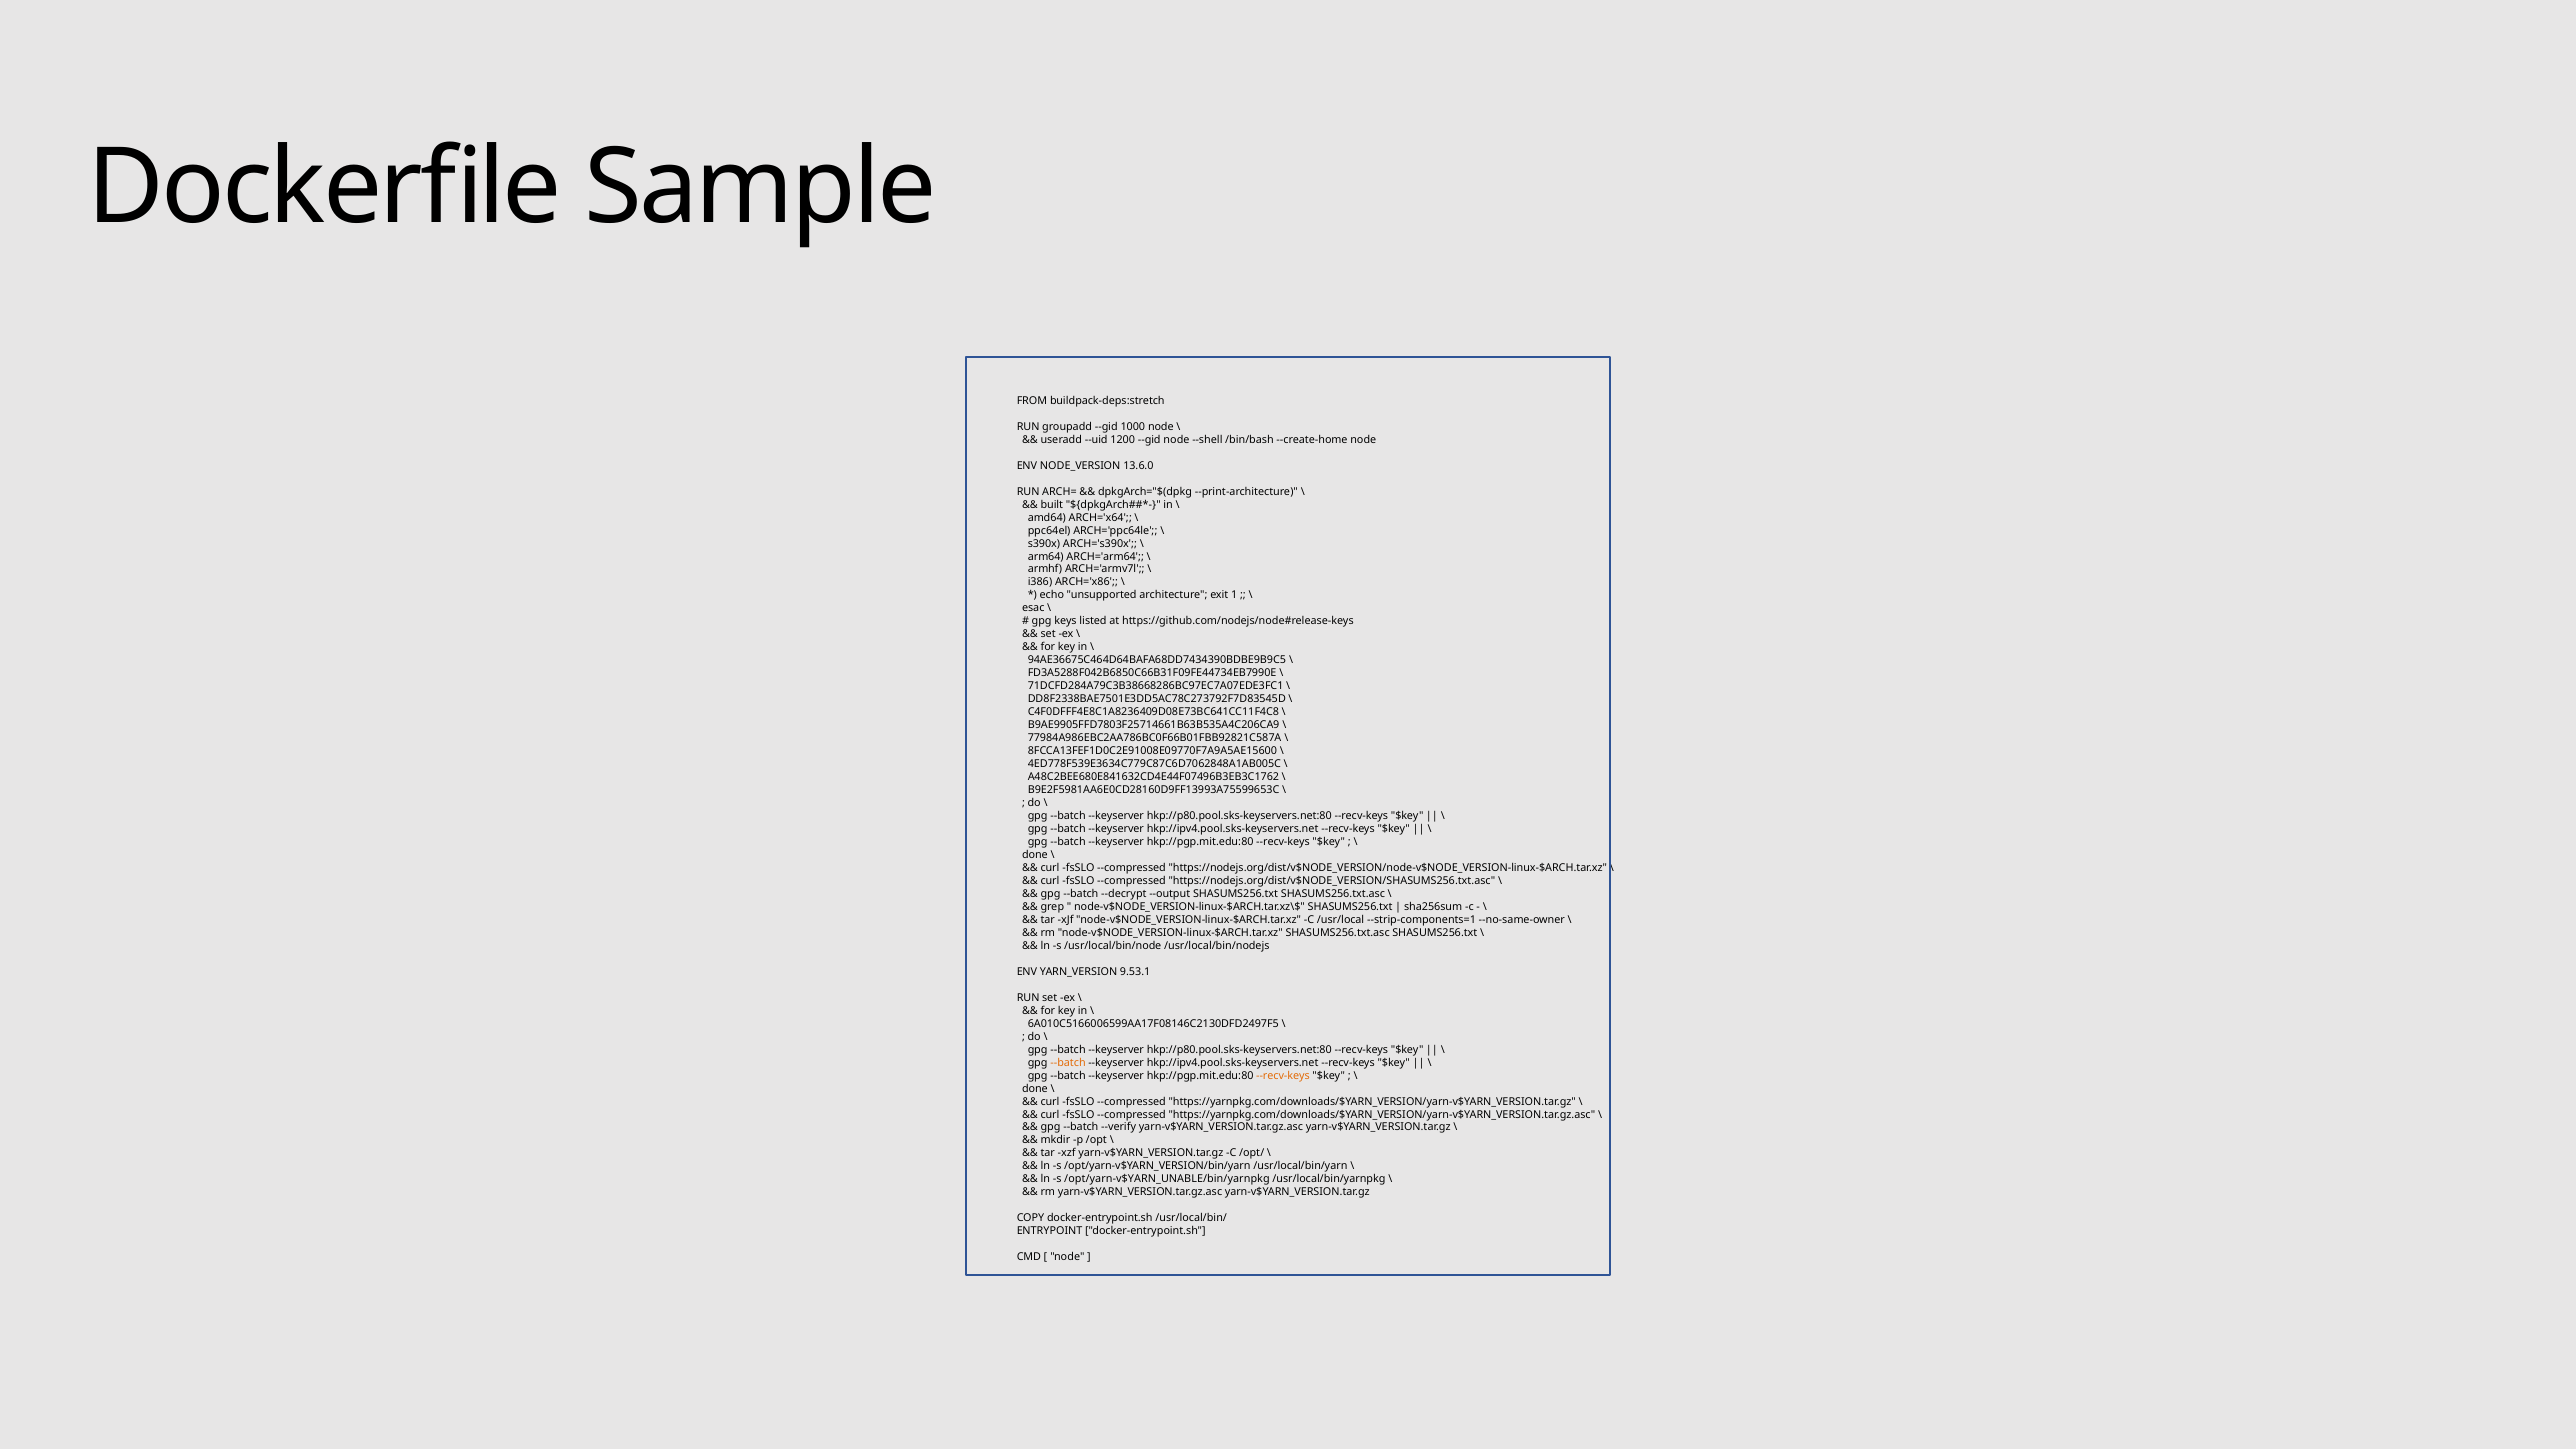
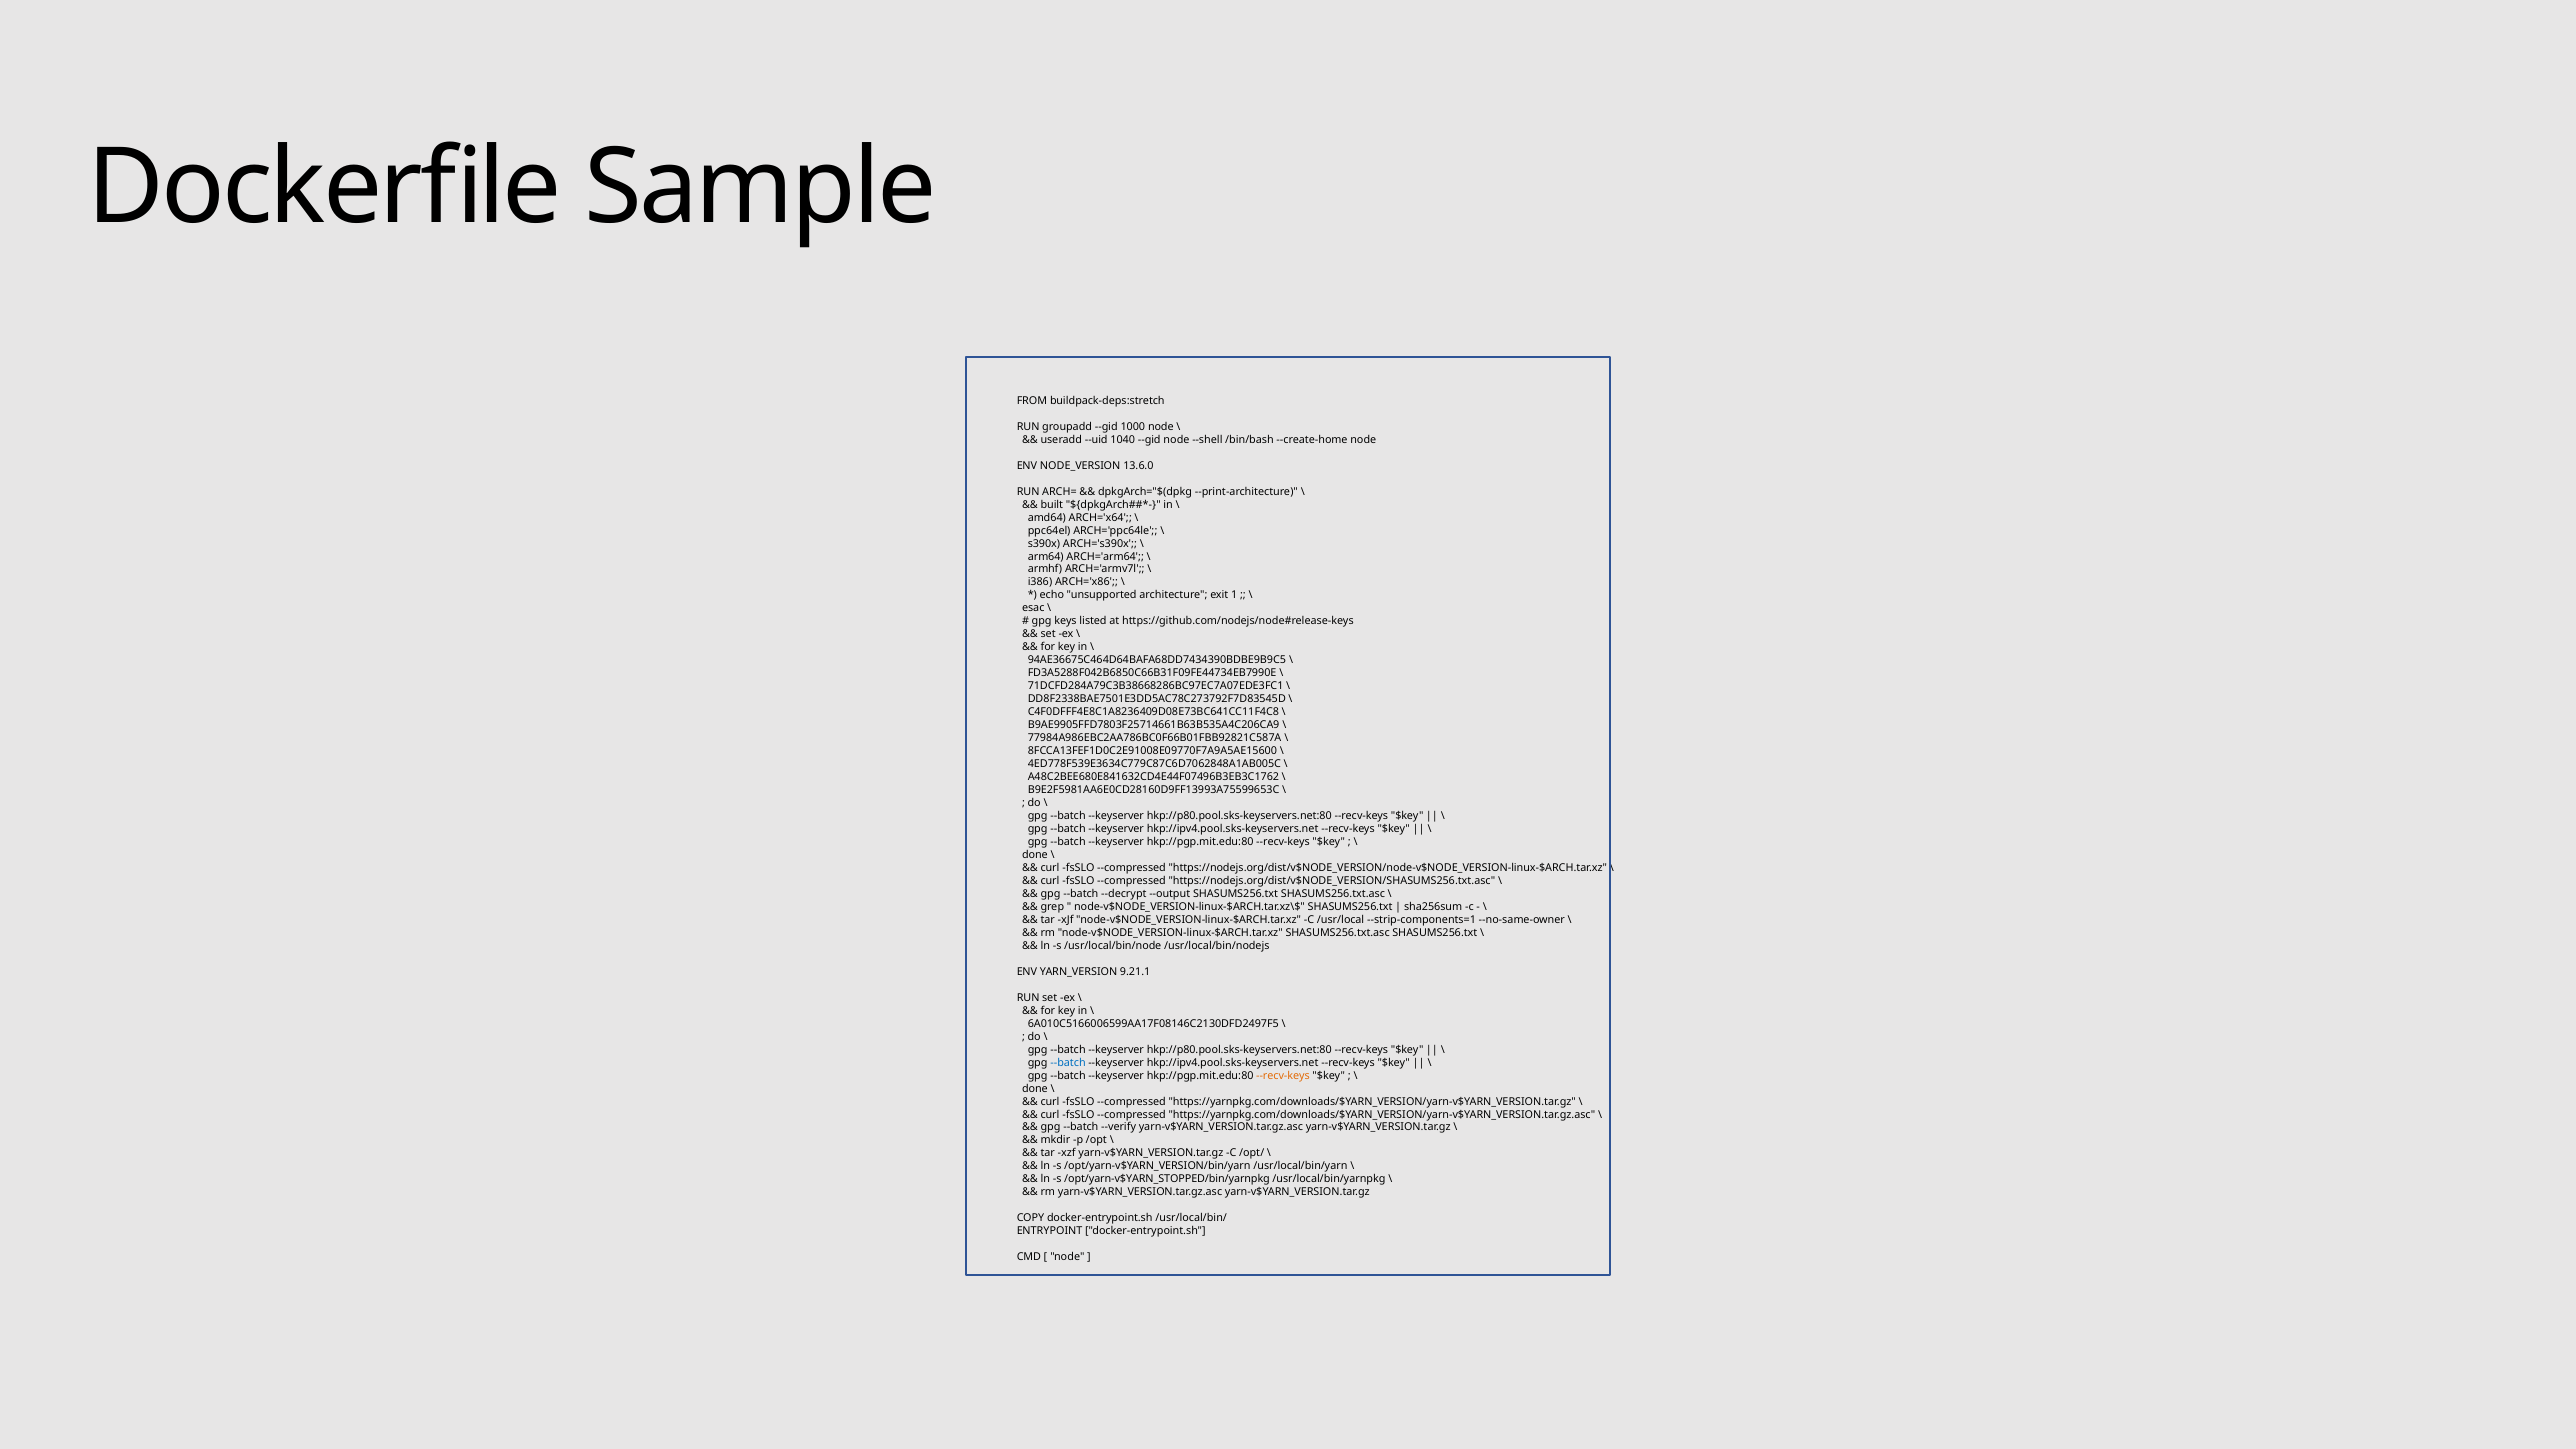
1200: 1200 -> 1040
9.53.1: 9.53.1 -> 9.21.1
--batch at (1068, 1062) colour: orange -> blue
/opt/yarn-v$YARN_UNABLE/bin/yarnpkg: /opt/yarn-v$YARN_UNABLE/bin/yarnpkg -> /opt/yarn-v$YARN_STOPPED/bin/yarnpkg
